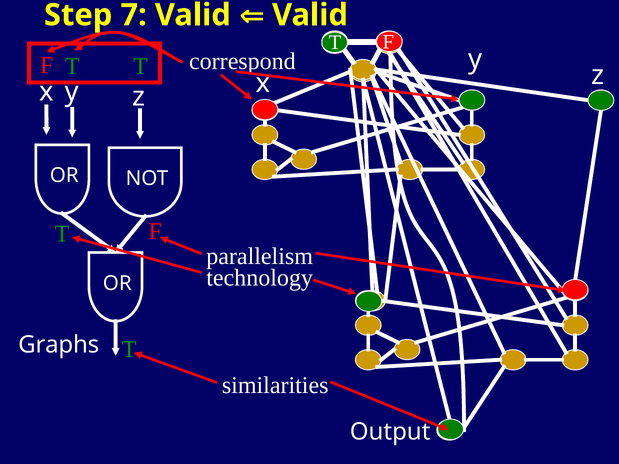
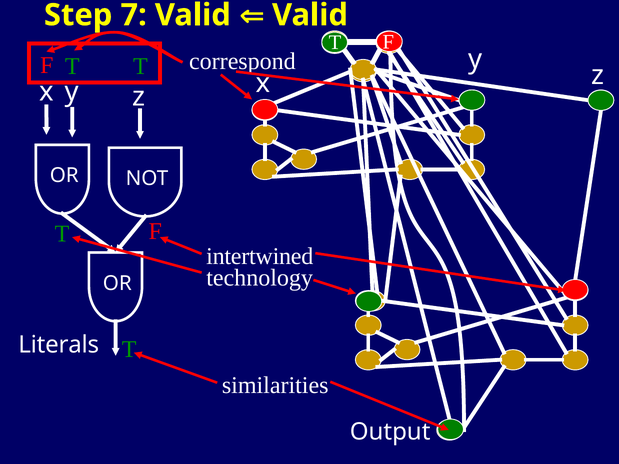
parallelism: parallelism -> intertwined
Graphs: Graphs -> Literals
